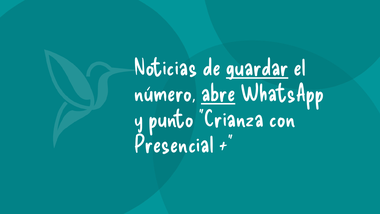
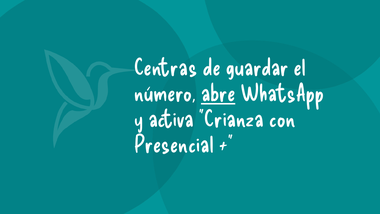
Noticias: Noticias -> Centras
guardar underline: present -> none
punto: punto -> activa
